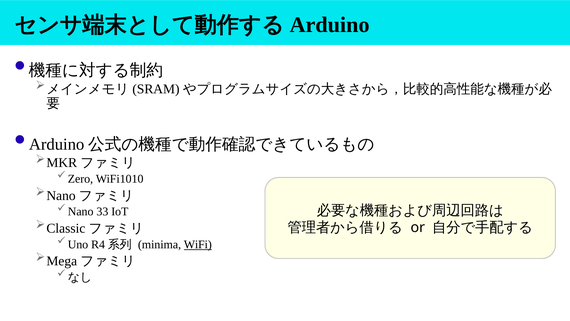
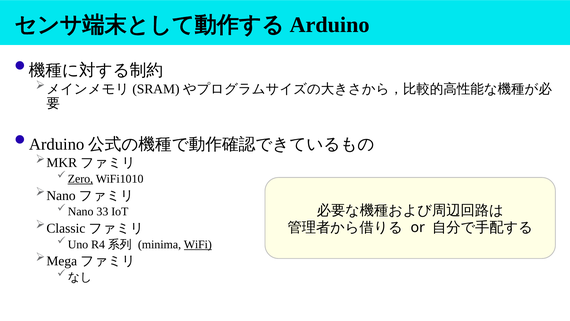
Zero underline: none -> present
